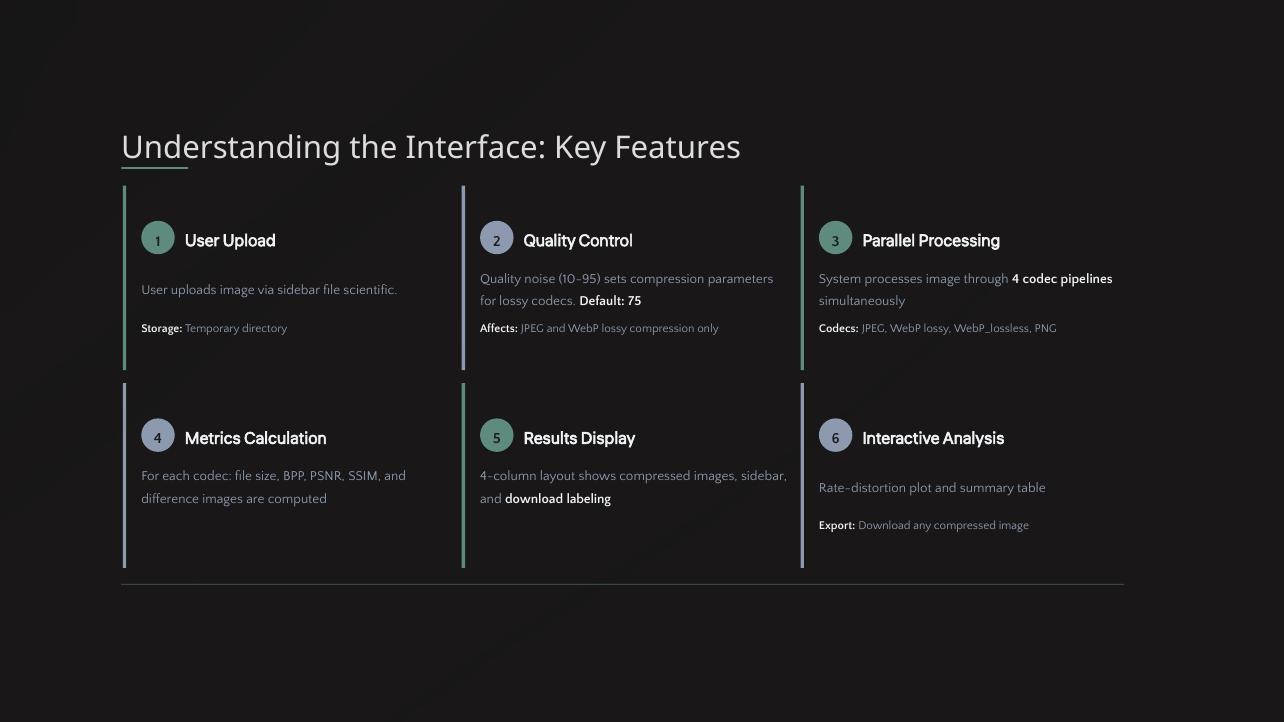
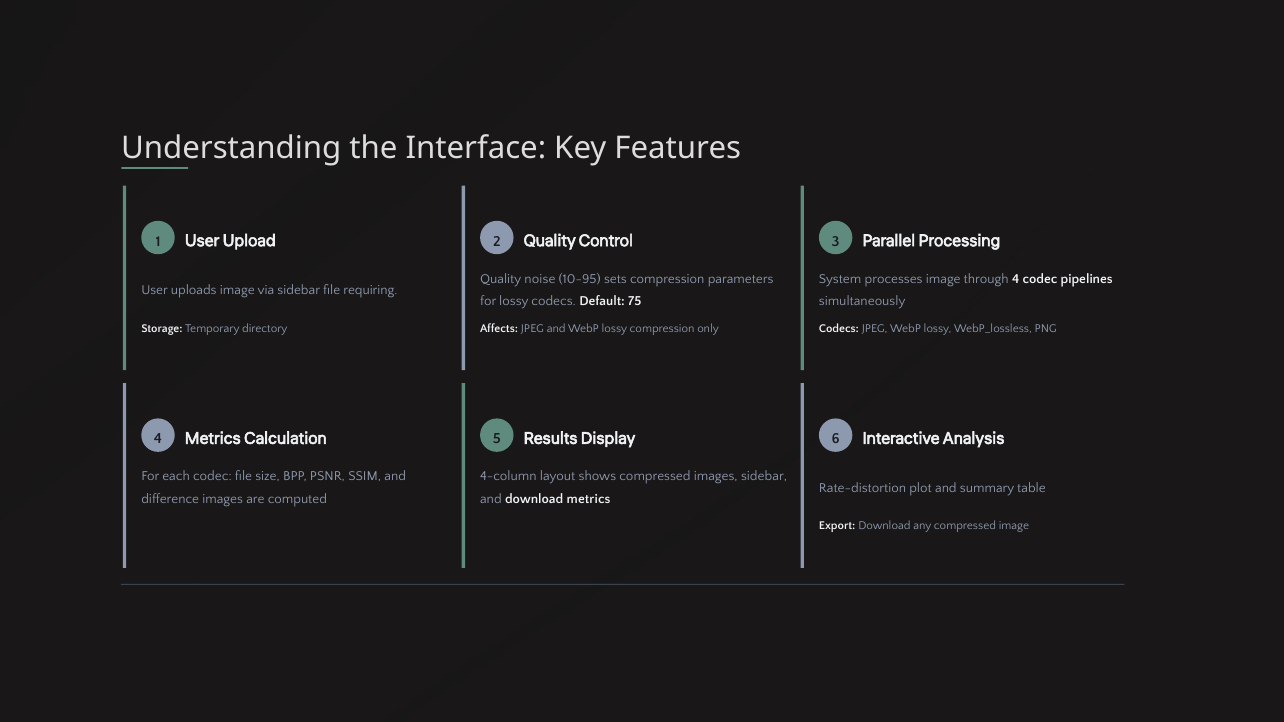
scientific: scientific -> requiring
download labeling: labeling -> metrics
